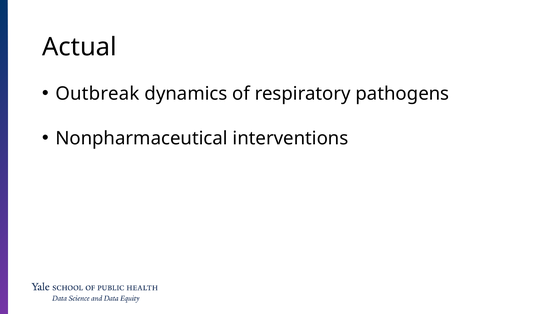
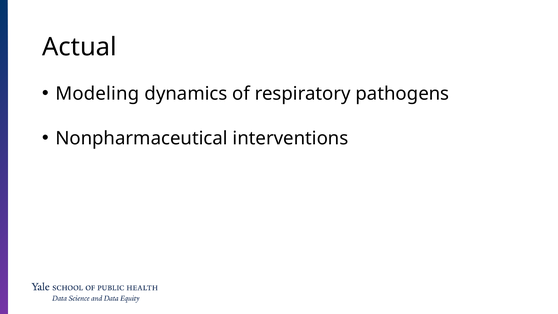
Outbreak: Outbreak -> Modeling
